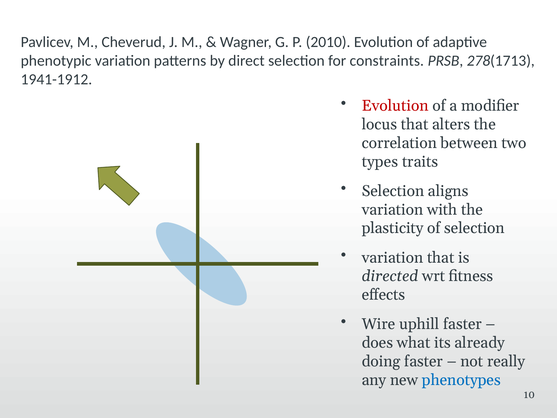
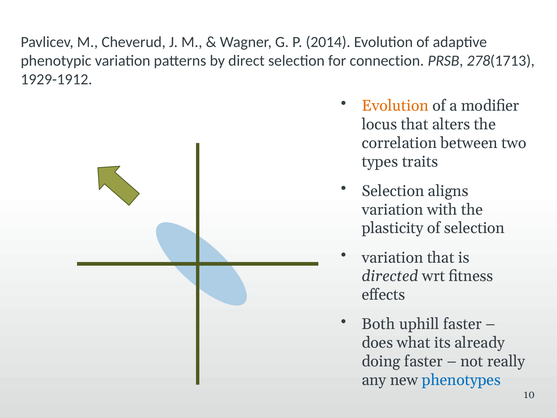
2010: 2010 -> 2014
constraints: constraints -> connection
1941-1912: 1941-1912 -> 1929-1912
Evolution at (395, 106) colour: red -> orange
Wire: Wire -> Both
